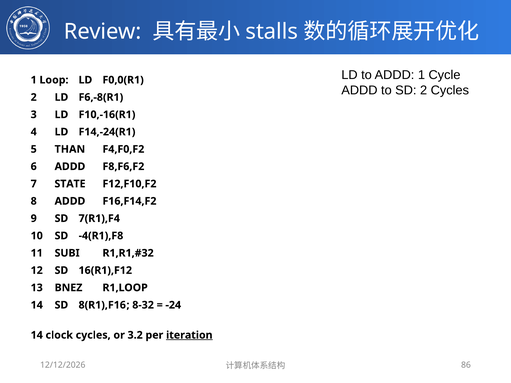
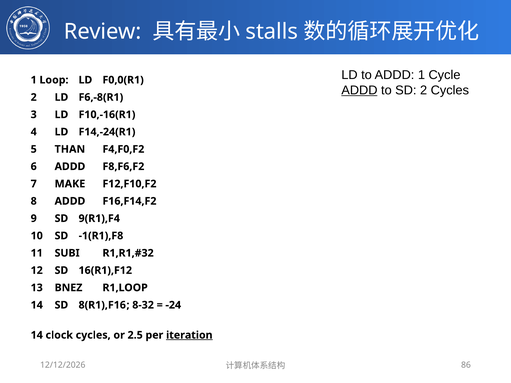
ADDD at (359, 90) underline: none -> present
STATE: STATE -> MAKE
7(R1),F4: 7(R1),F4 -> 9(R1),F4
-4(R1),F8: -4(R1),F8 -> -1(R1),F8
3.2: 3.2 -> 2.5
